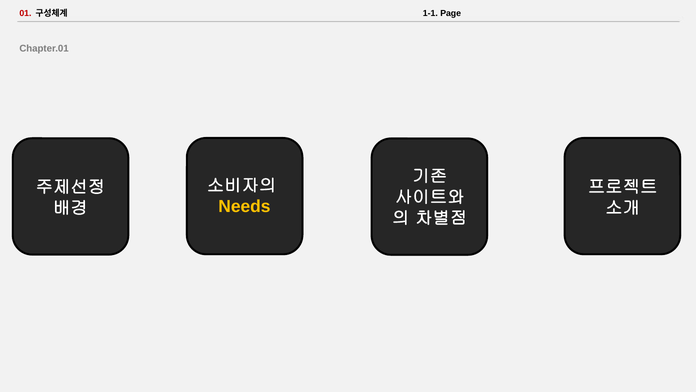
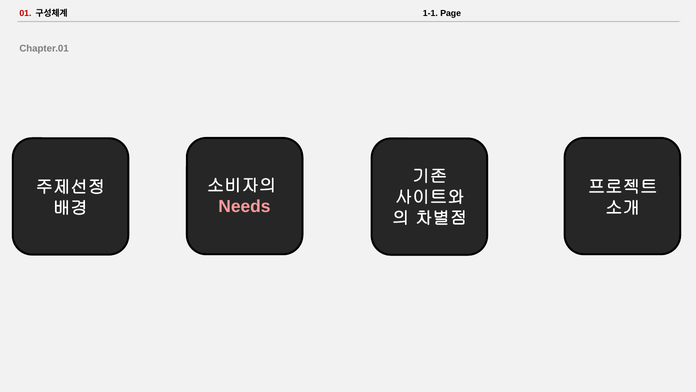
Needs colour: yellow -> pink
